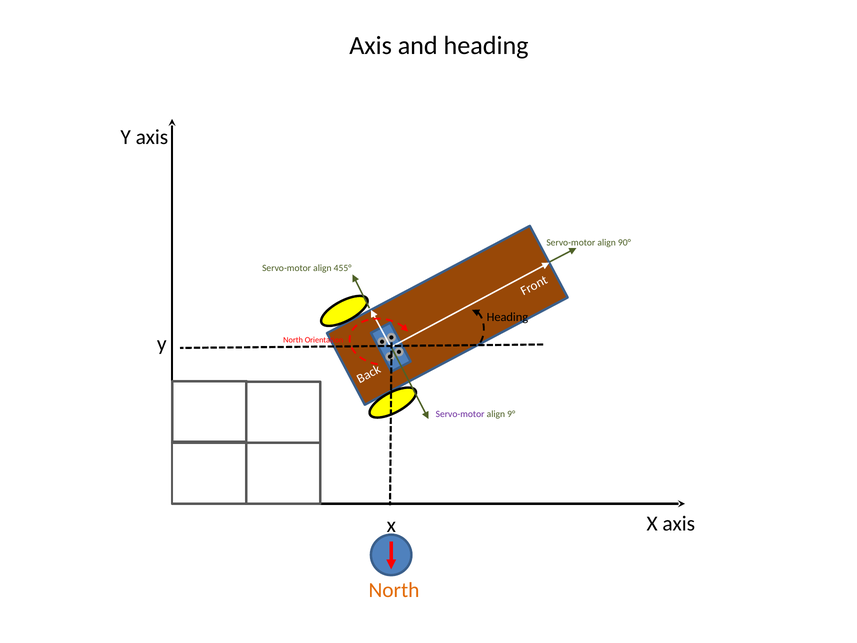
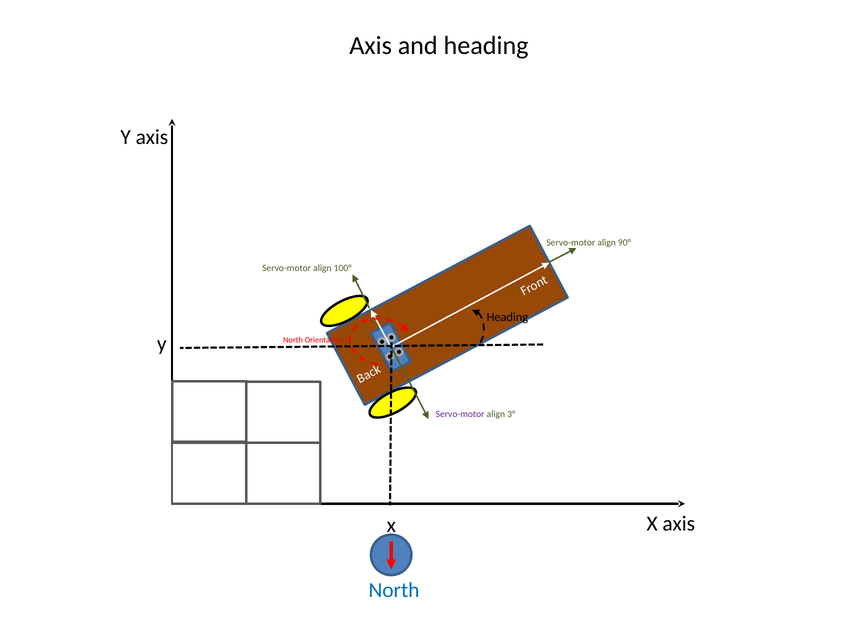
455°: 455° -> 100°
9°: 9° -> 3°
North at (394, 590) colour: orange -> blue
